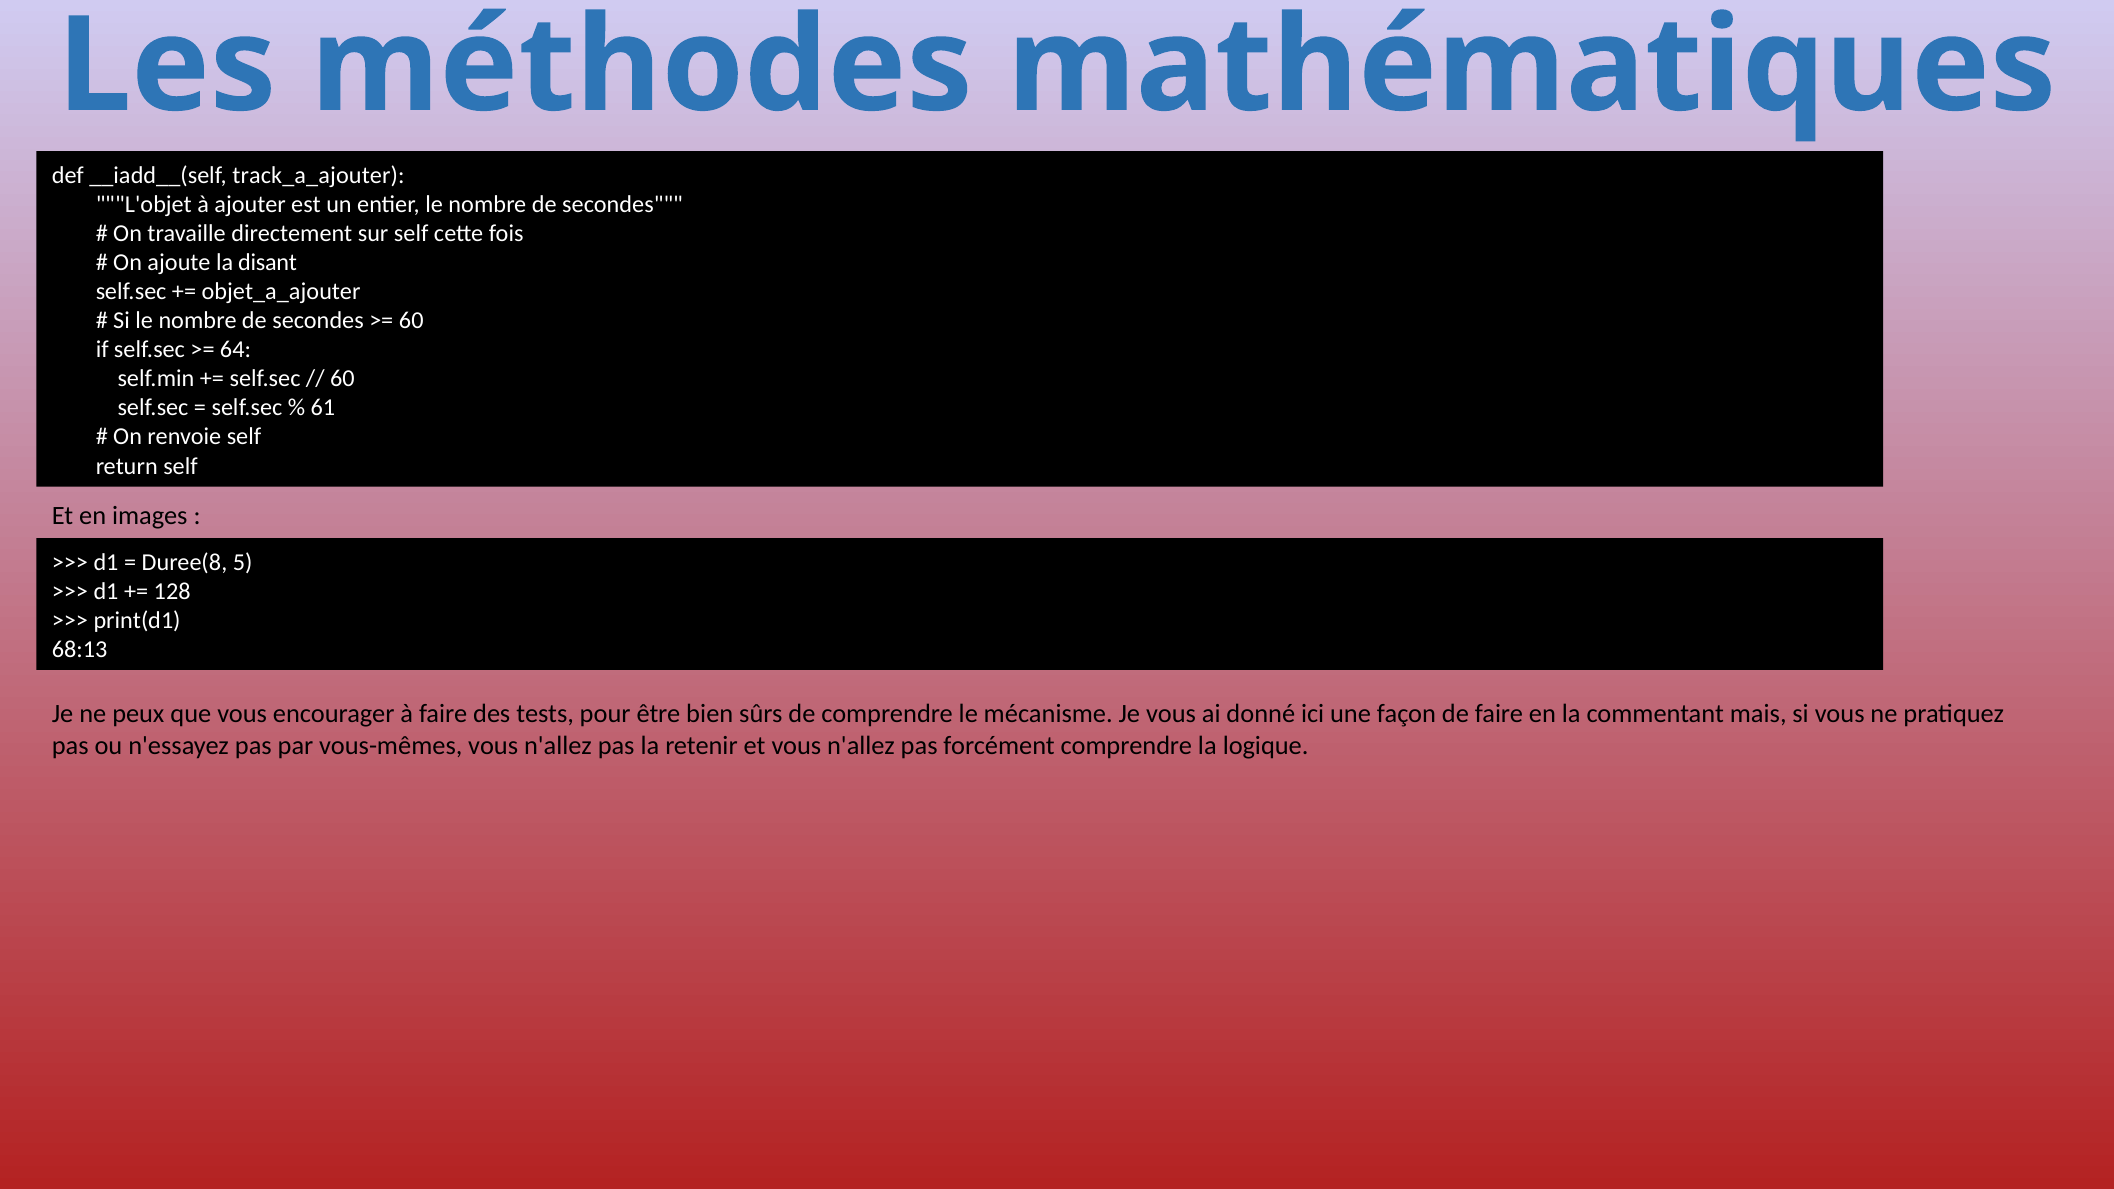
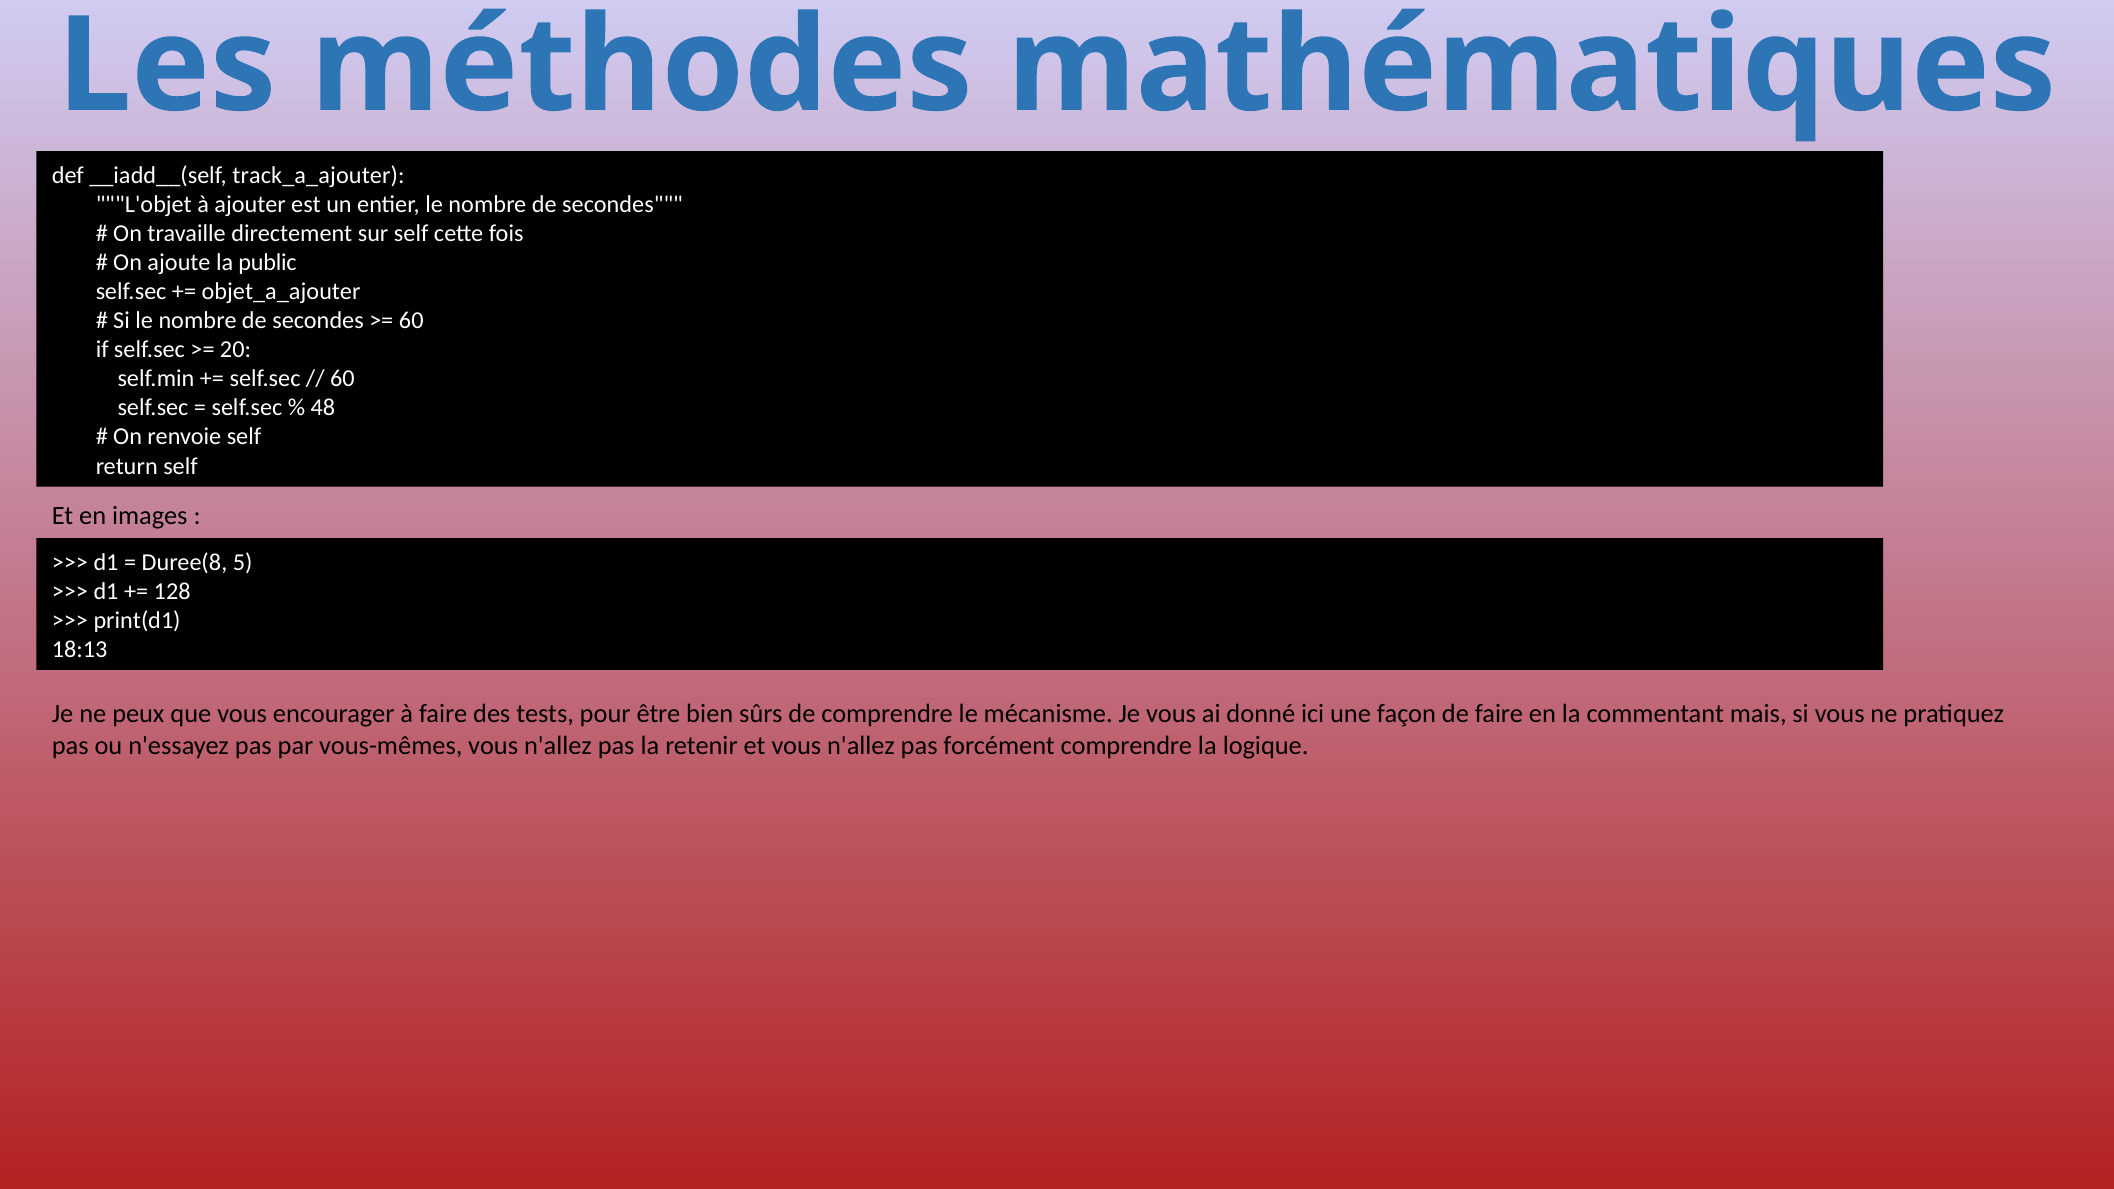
disant: disant -> public
64: 64 -> 20
61: 61 -> 48
68:13: 68:13 -> 18:13
